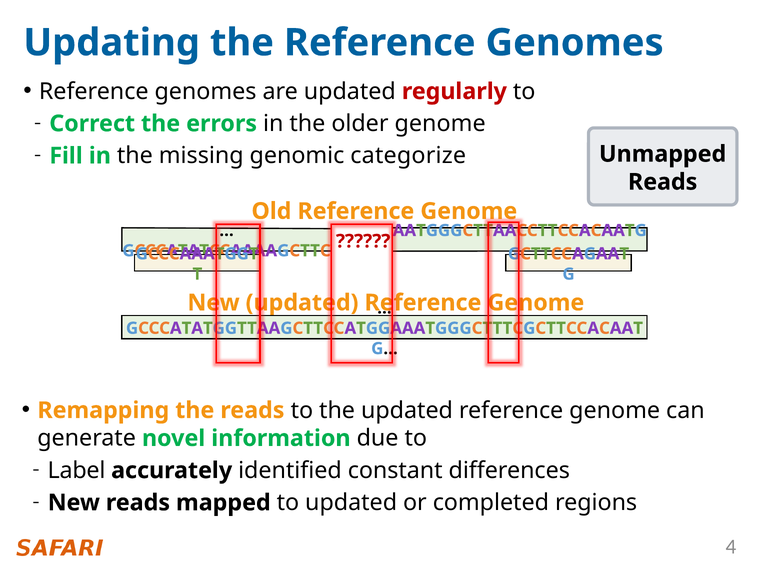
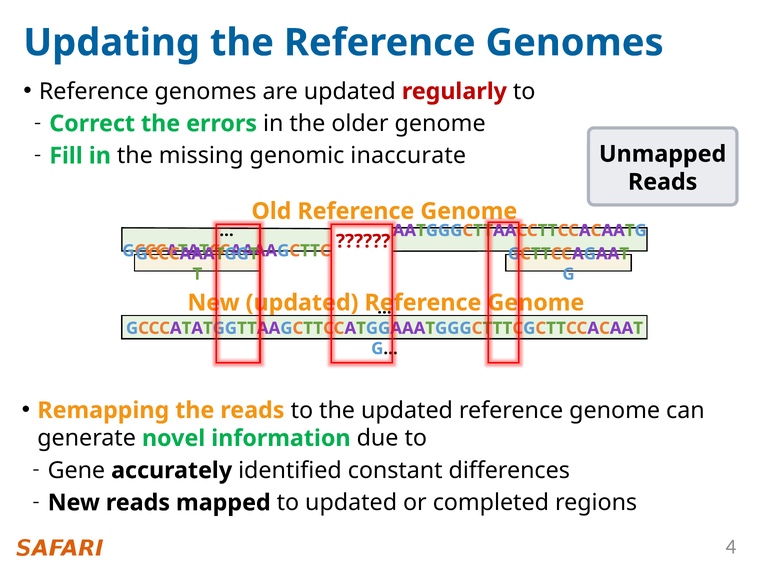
categorize: categorize -> inaccurate
Label: Label -> Gene
